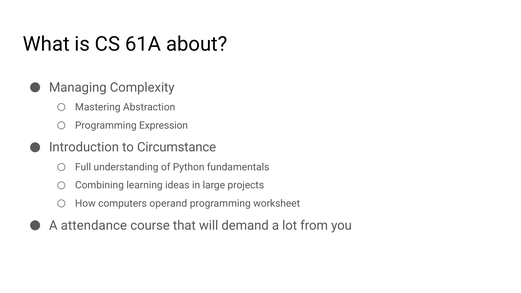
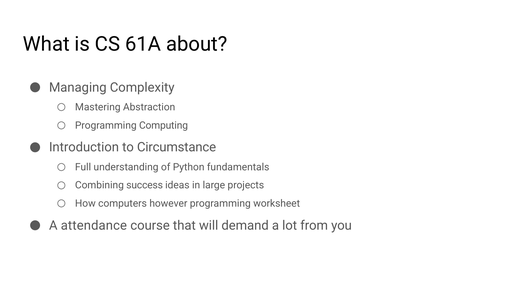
Expression: Expression -> Computing
learning: learning -> success
operand: operand -> however
